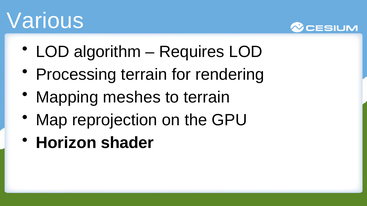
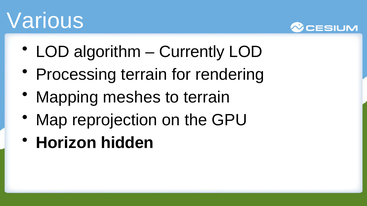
Requires: Requires -> Currently
shader: shader -> hidden
